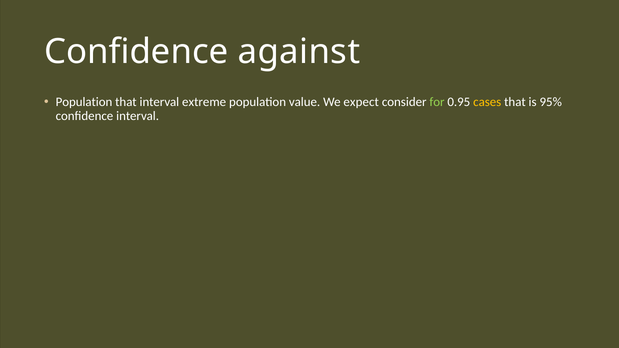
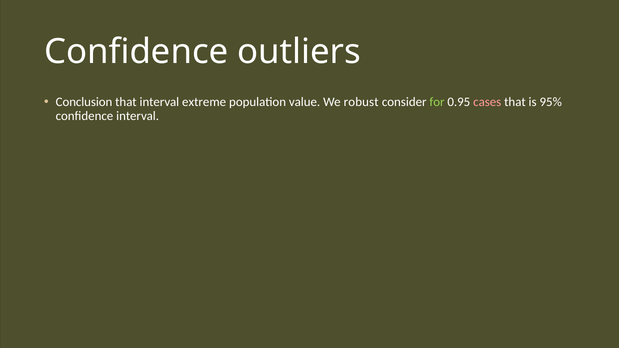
against: against -> outliers
Population at (84, 102): Population -> Conclusion
expect: expect -> robust
cases colour: yellow -> pink
